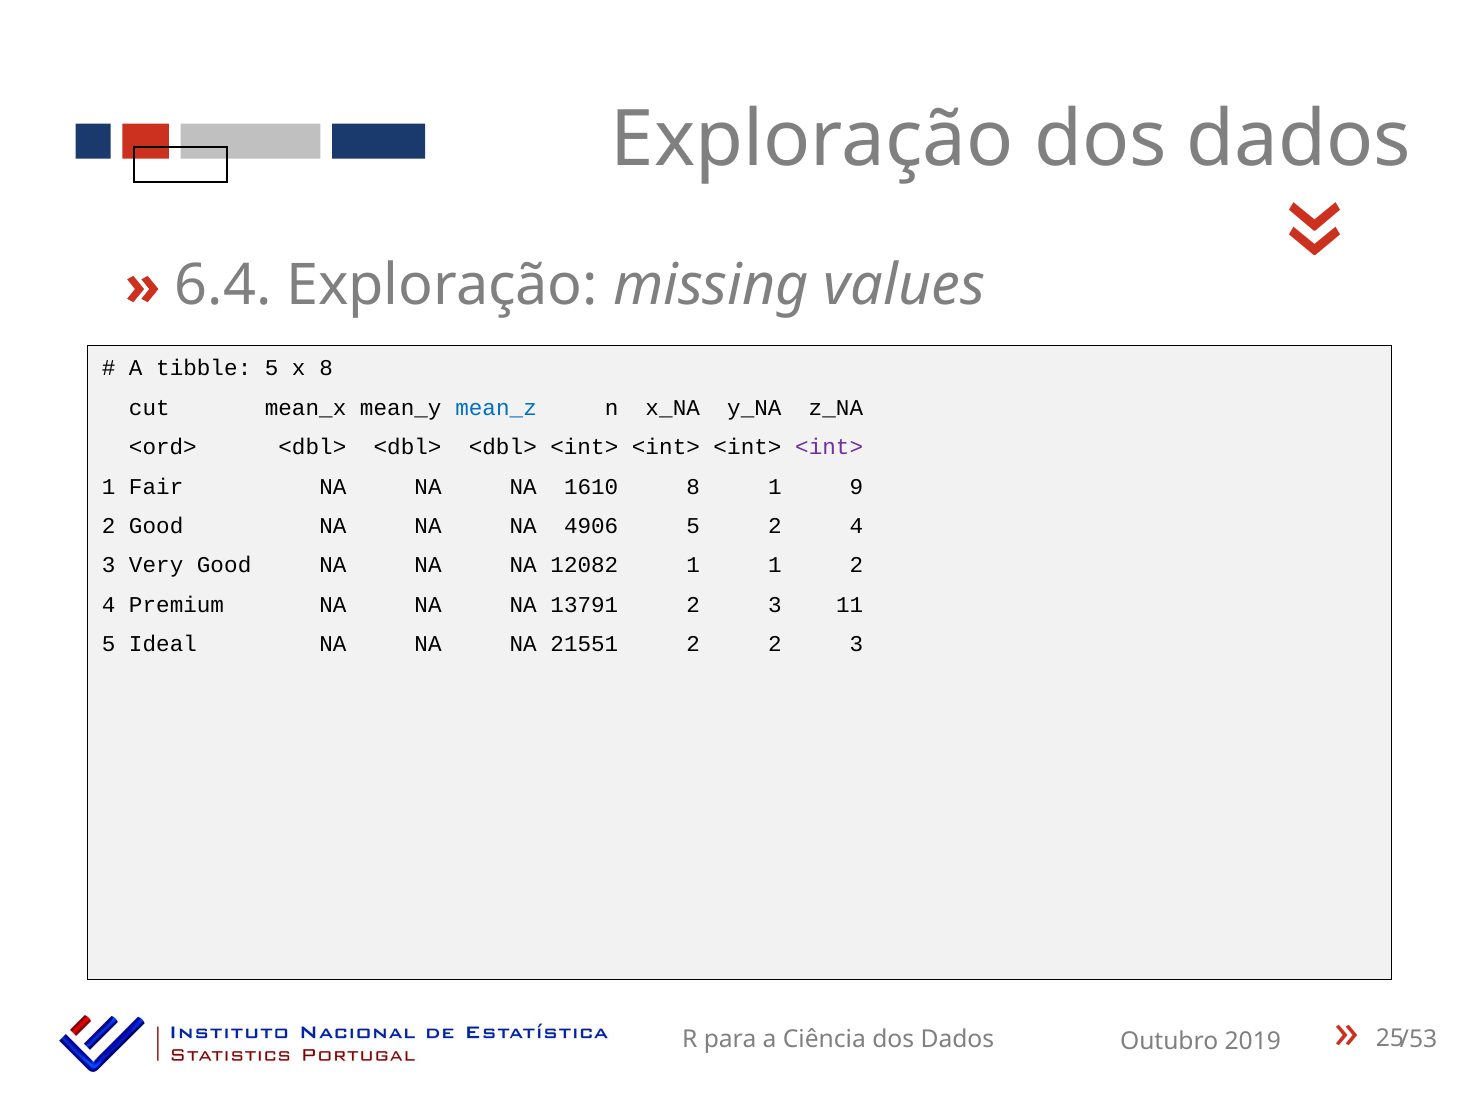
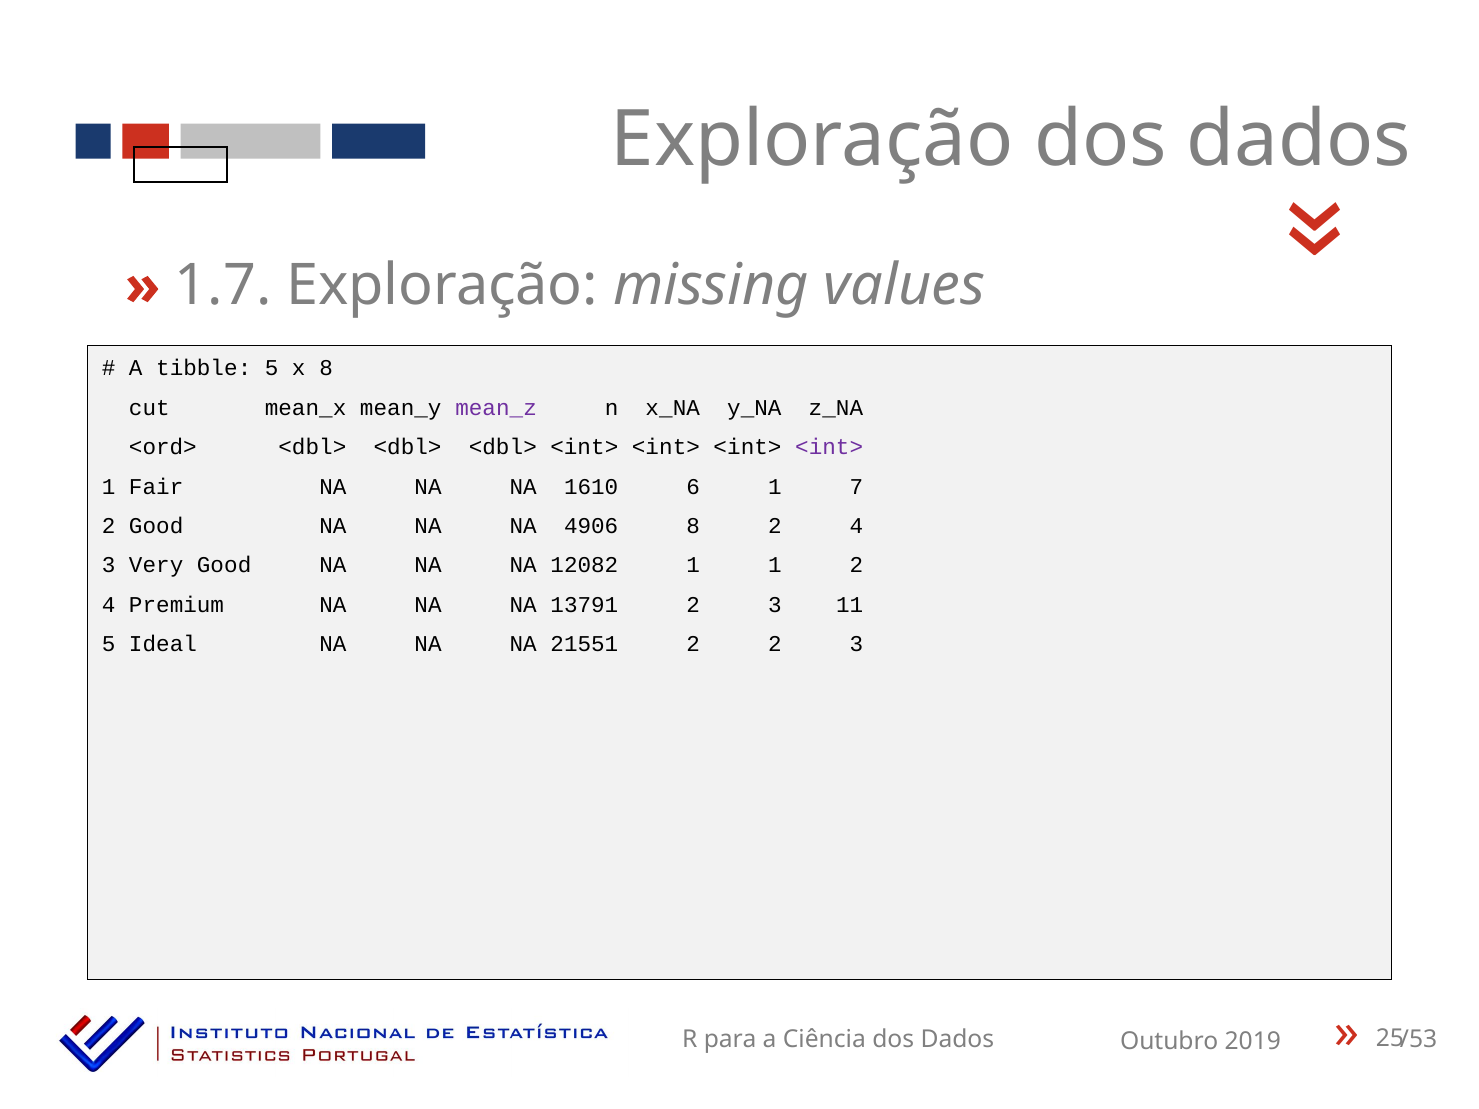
6.4: 6.4 -> 1.7
mean_z colour: blue -> purple
1610 8: 8 -> 6
9: 9 -> 7
4906 5: 5 -> 8
